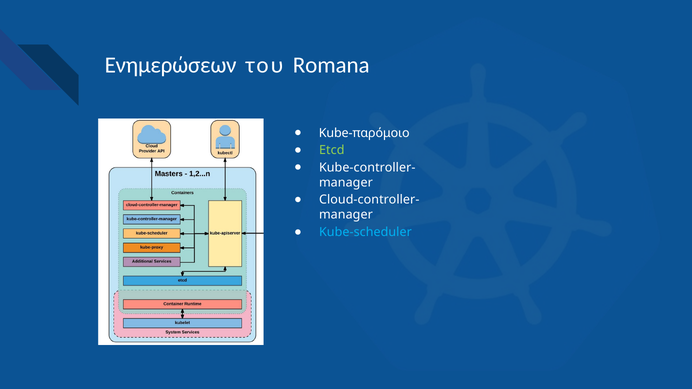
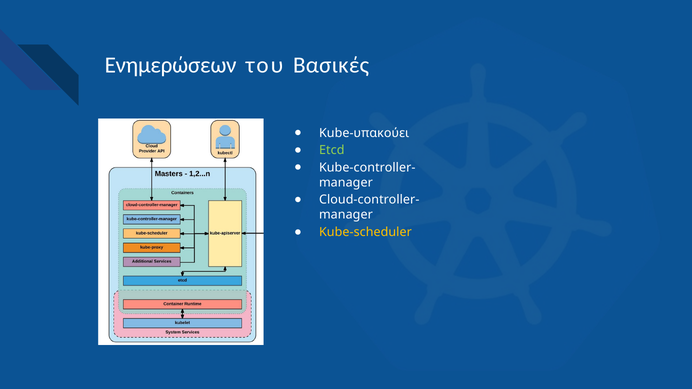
Romana: Romana -> Βασικές
Kube-παρόμοιο: Kube-παρόμοιο -> Kube-υπακούει
Kube-scheduler colour: light blue -> yellow
